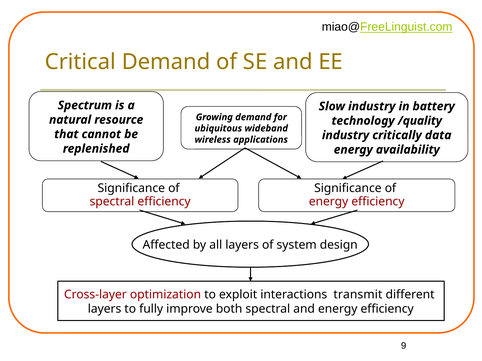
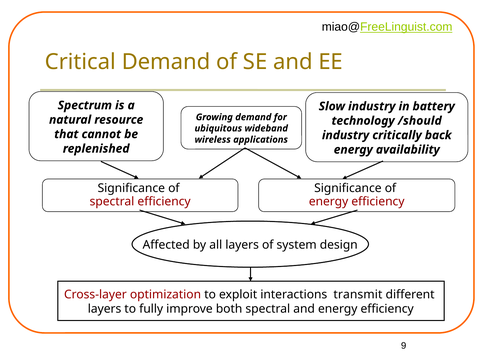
/quality: /quality -> /should
data: data -> back
